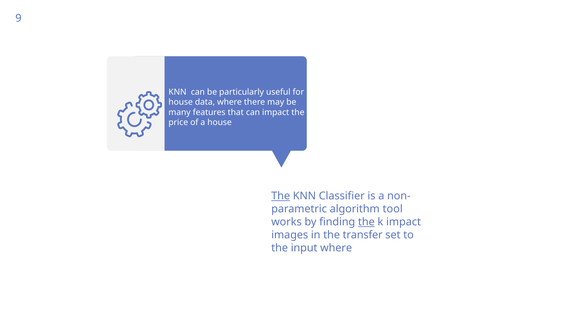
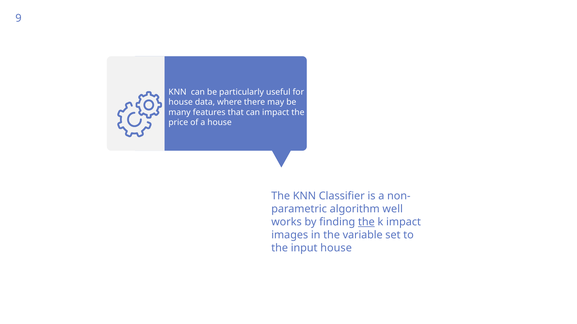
The at (281, 196) underline: present -> none
tool: tool -> well
transfer: transfer -> variable
input where: where -> house
